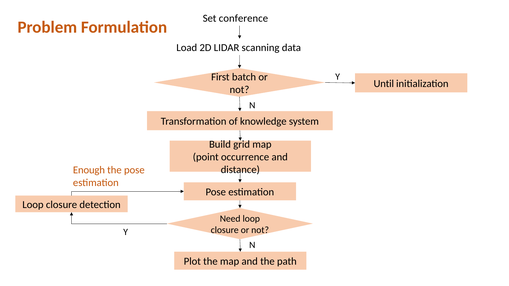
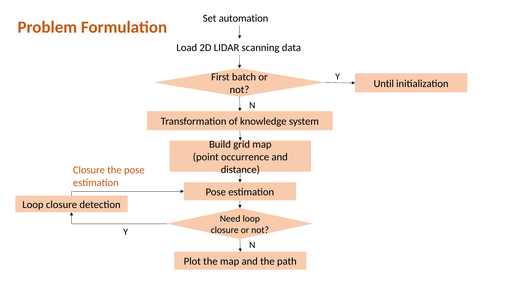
conference: conference -> automation
Enough at (89, 170): Enough -> Closure
